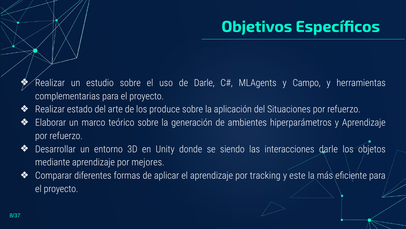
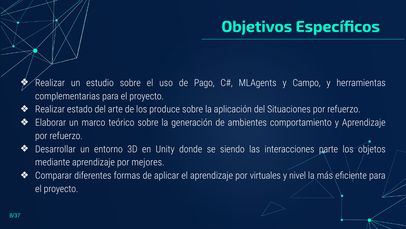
de Darle: Darle -> Pago
hiperparámetros: hiperparámetros -> comportamiento
interacciones darle: darle -> parte
tracking: tracking -> virtuales
este: este -> nivel
